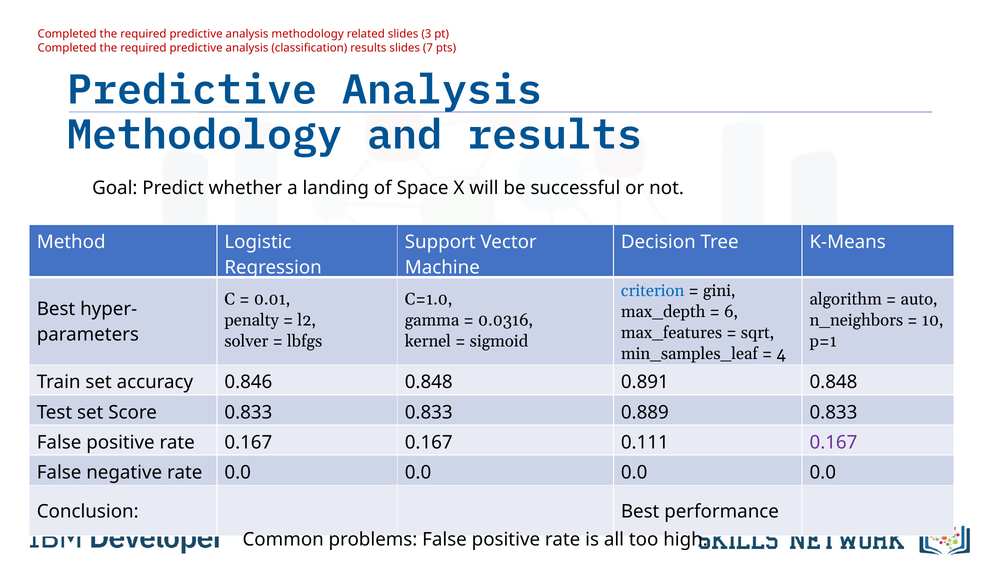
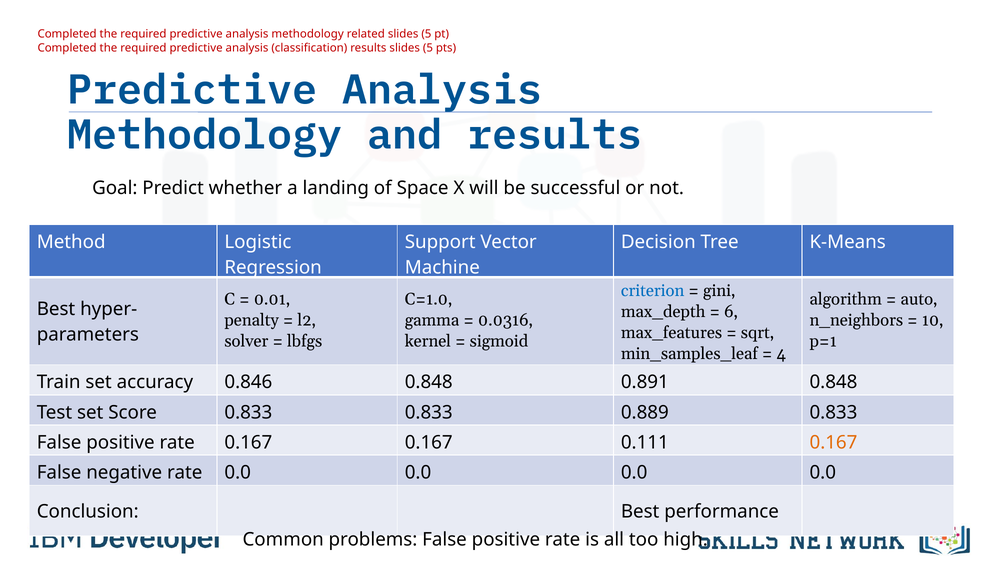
related slides 3: 3 -> 5
results slides 7: 7 -> 5
0.167 at (833, 443) colour: purple -> orange
